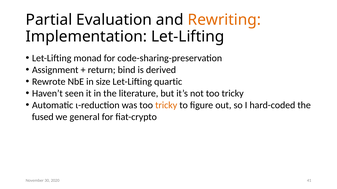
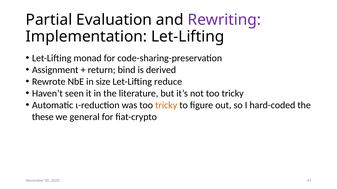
Rewriting colour: orange -> purple
quartic: quartic -> reduce
fused: fused -> these
